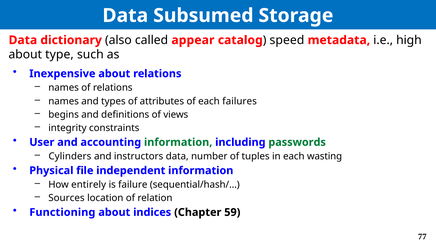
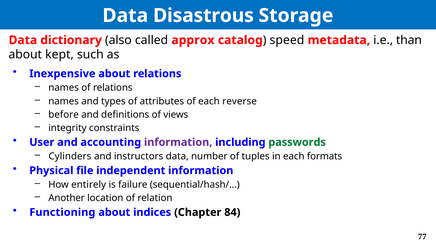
Subsumed: Subsumed -> Disastrous
appear: appear -> approx
high: high -> than
type: type -> kept
failures: failures -> reverse
begins: begins -> before
information at (178, 142) colour: green -> purple
wasting: wasting -> formats
Sources: Sources -> Another
59: 59 -> 84
